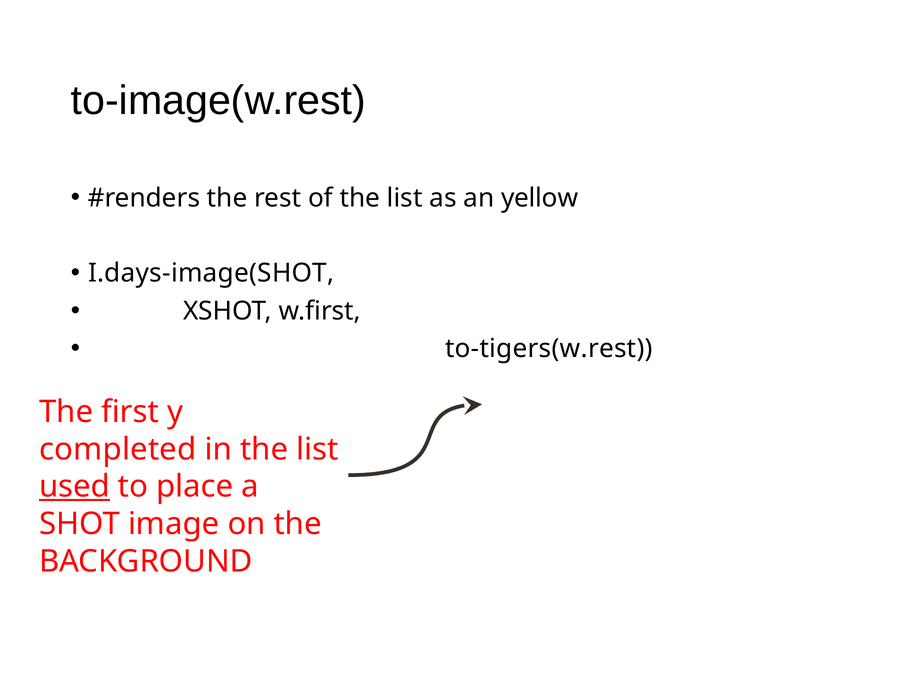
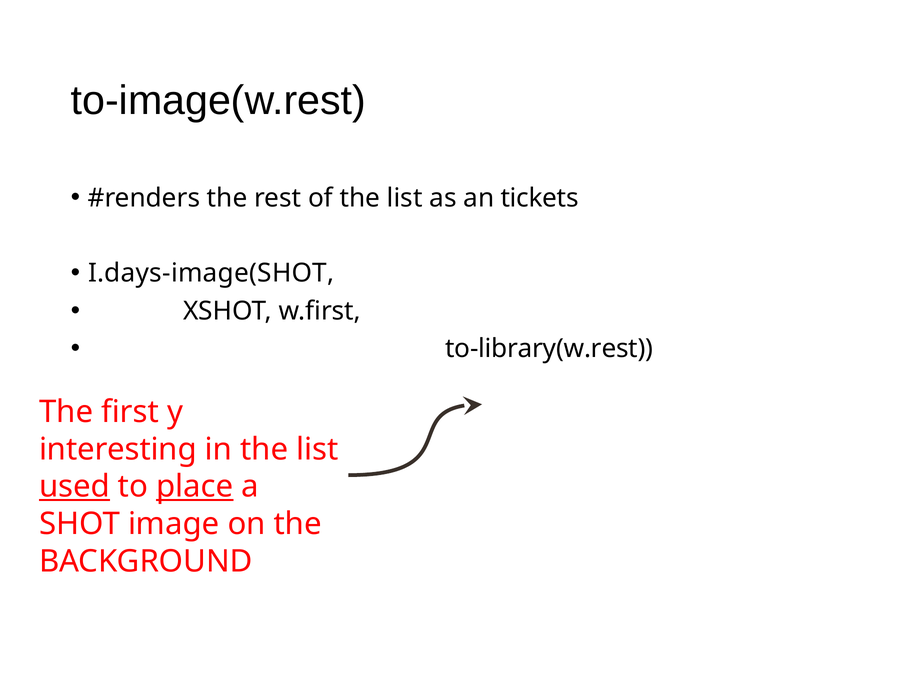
yellow: yellow -> tickets
to-tigers(w.rest: to-tigers(w.rest -> to-library(w.rest
completed: completed -> interesting
place underline: none -> present
